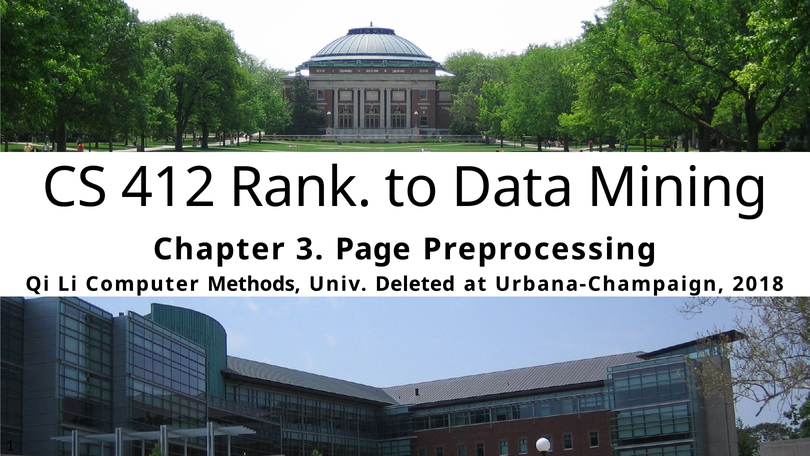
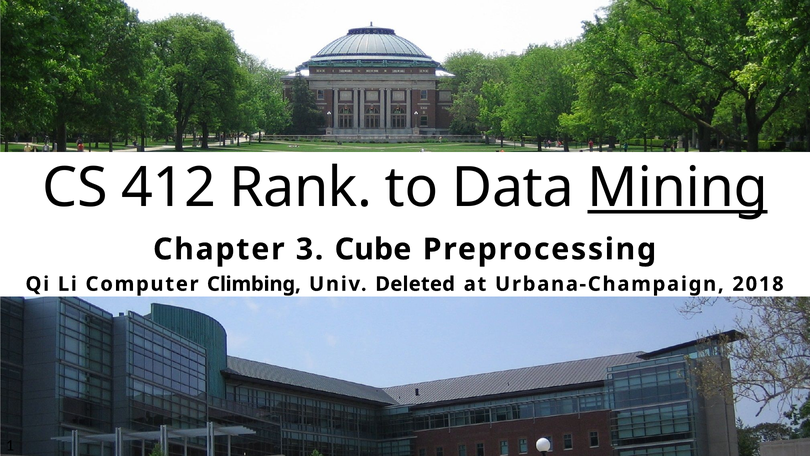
Mining underline: none -> present
Page: Page -> Cube
Methods: Methods -> Climbing
